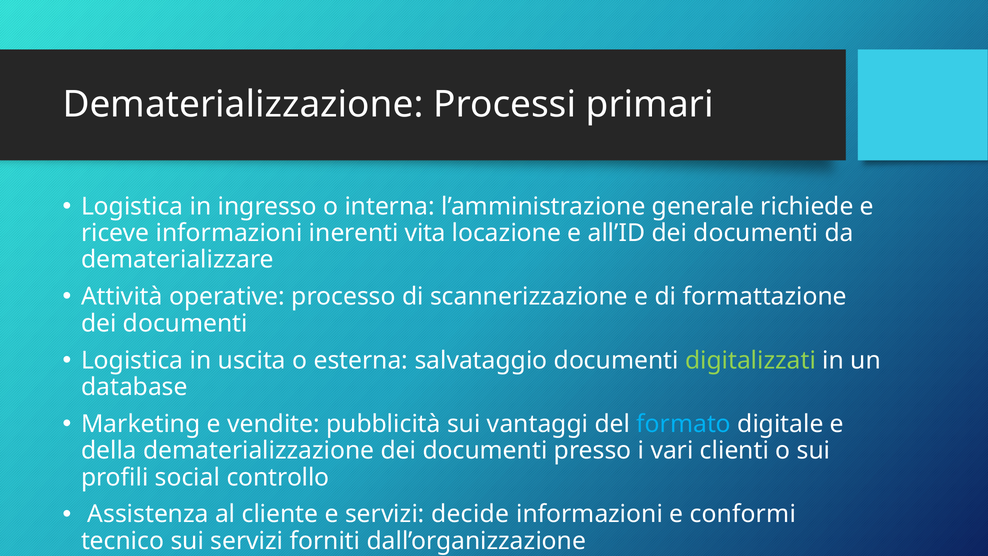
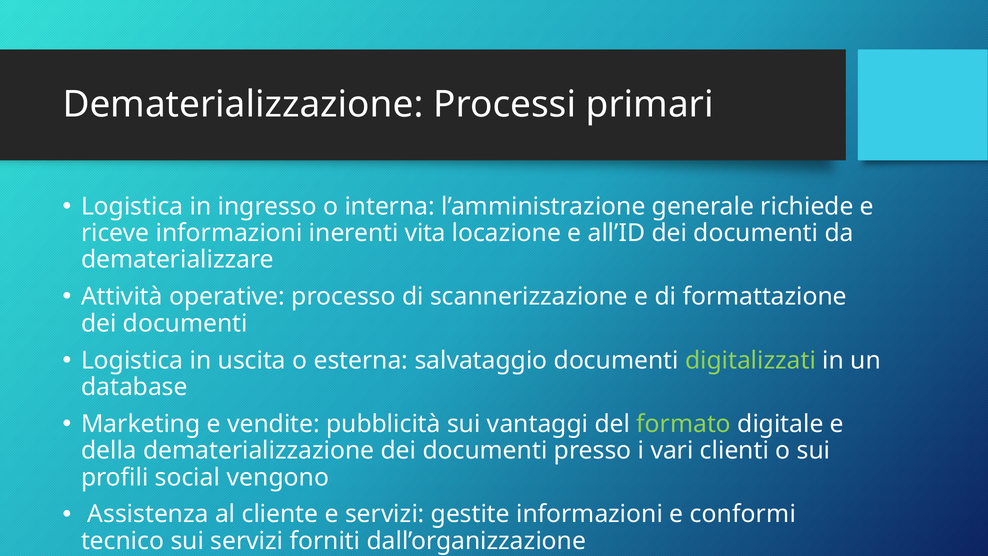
formato colour: light blue -> light green
controllo: controllo -> vengono
decide: decide -> gestite
